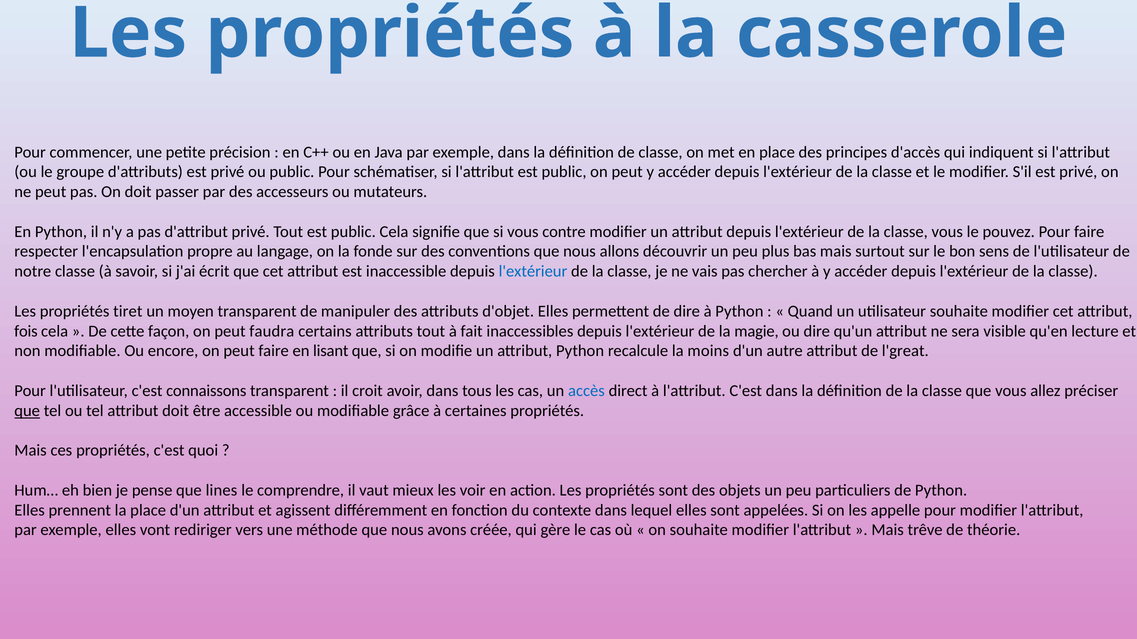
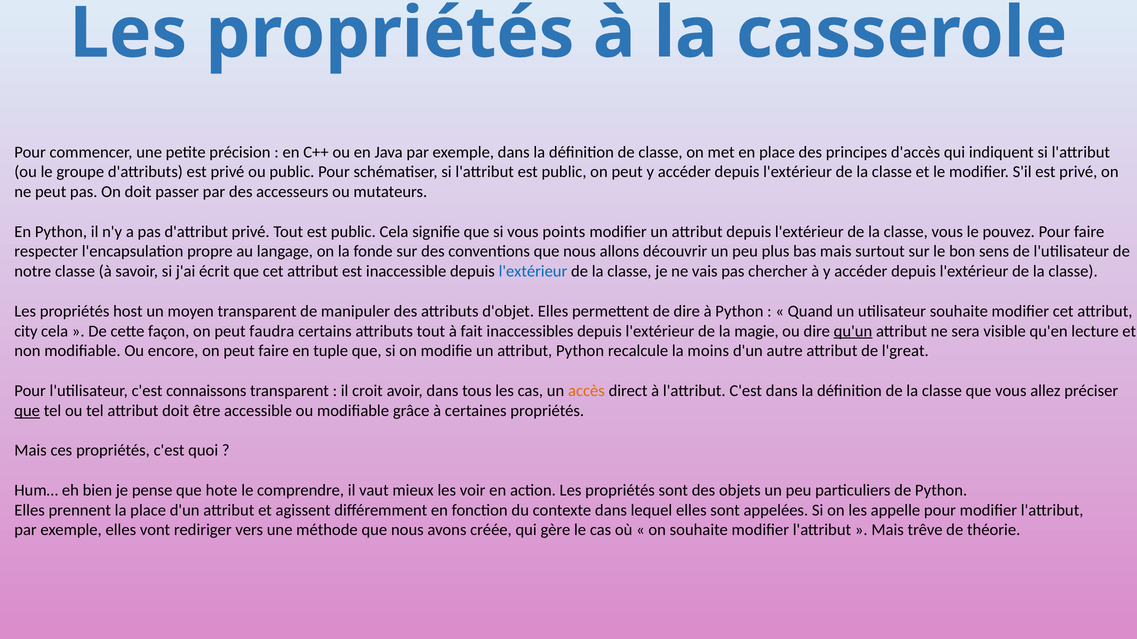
contre: contre -> points
tiret: tiret -> host
fois: fois -> city
qu'un underline: none -> present
lisant: lisant -> tuple
accès colour: blue -> orange
lines: lines -> hote
